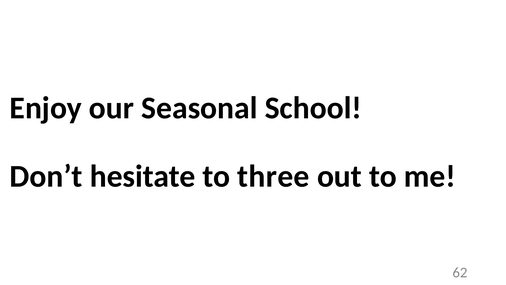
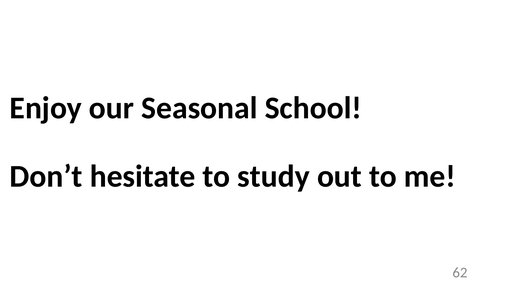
three: three -> study
